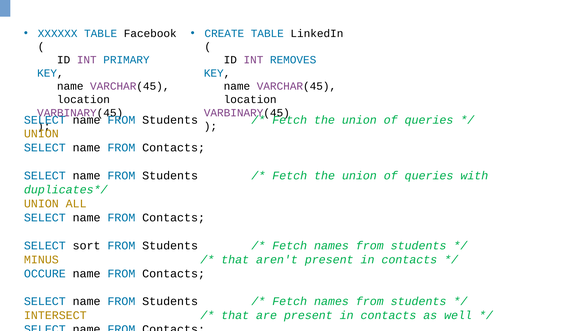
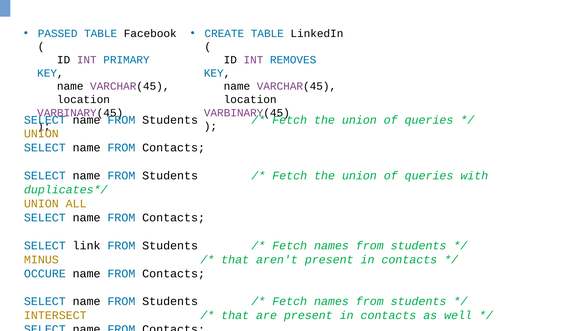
XXXXXX: XXXXXX -> PASSED
sort: sort -> link
